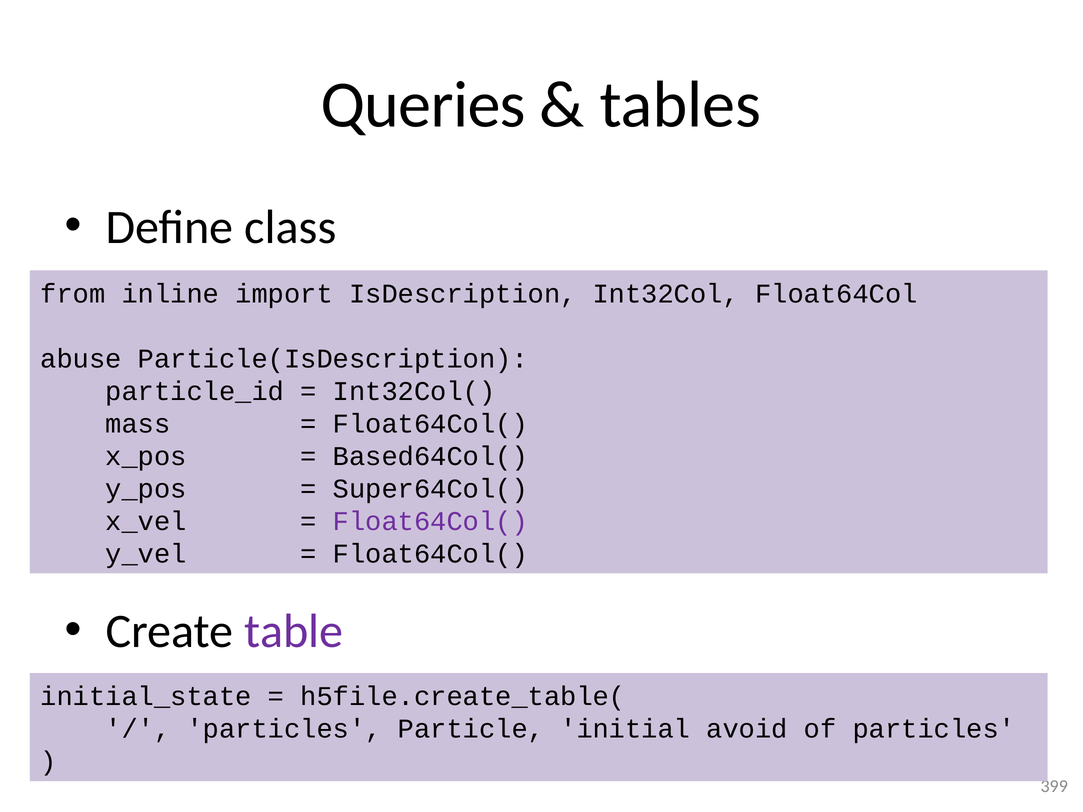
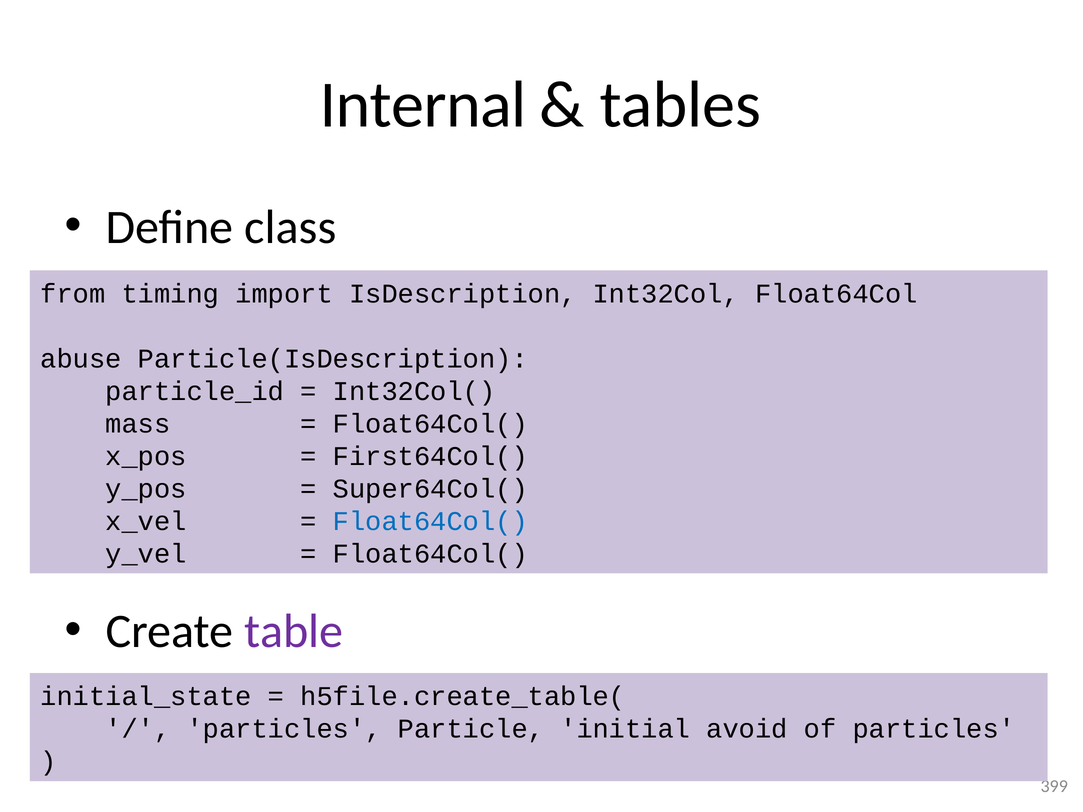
Queries: Queries -> Internal
inline: inline -> timing
Based64Col(: Based64Col( -> First64Col(
Float64Col( at (430, 521) colour: purple -> blue
